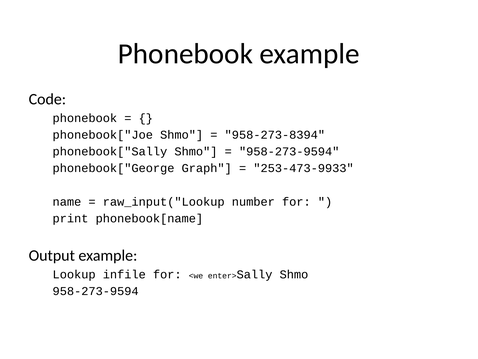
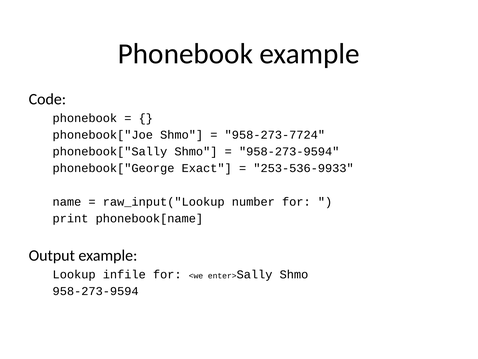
958-273-8394: 958-273-8394 -> 958-273-7724
Graph: Graph -> Exact
253-473-9933: 253-473-9933 -> 253-536-9933
